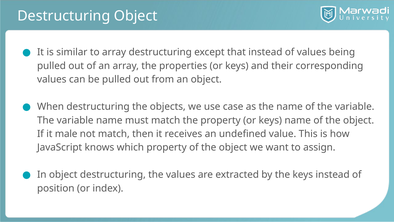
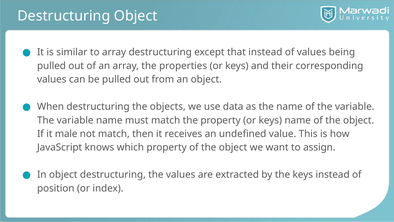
case: case -> data
